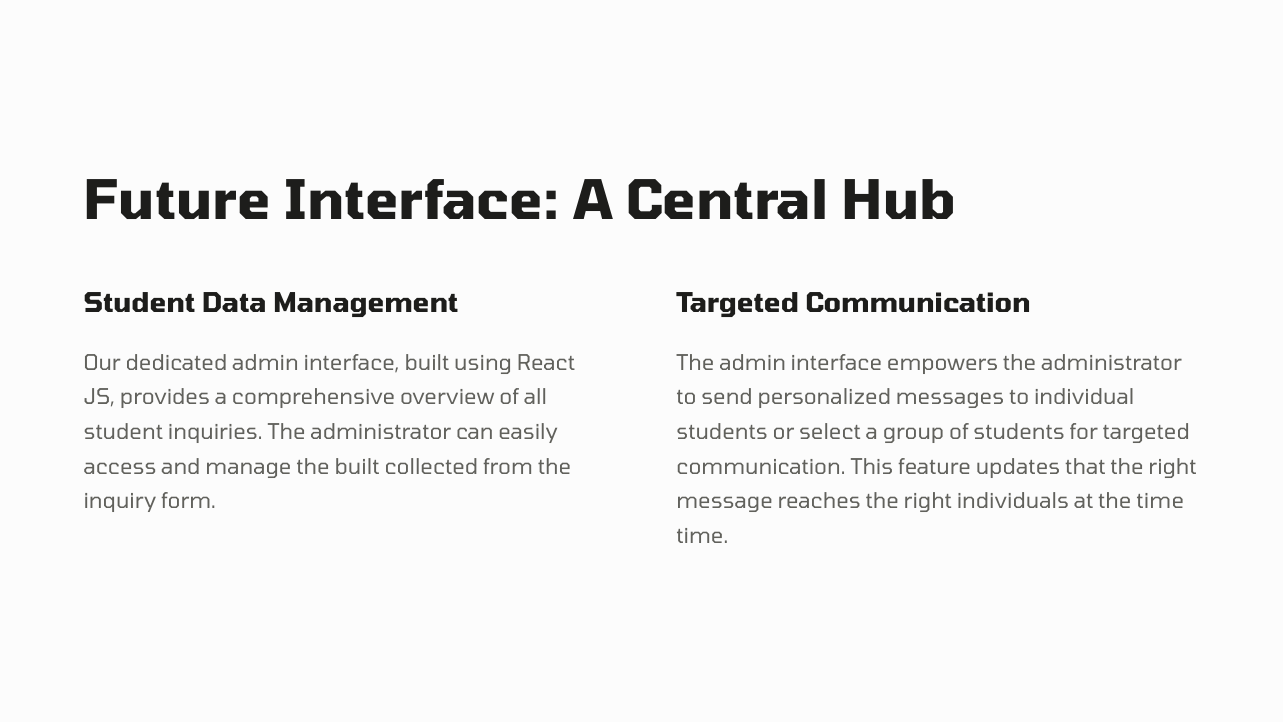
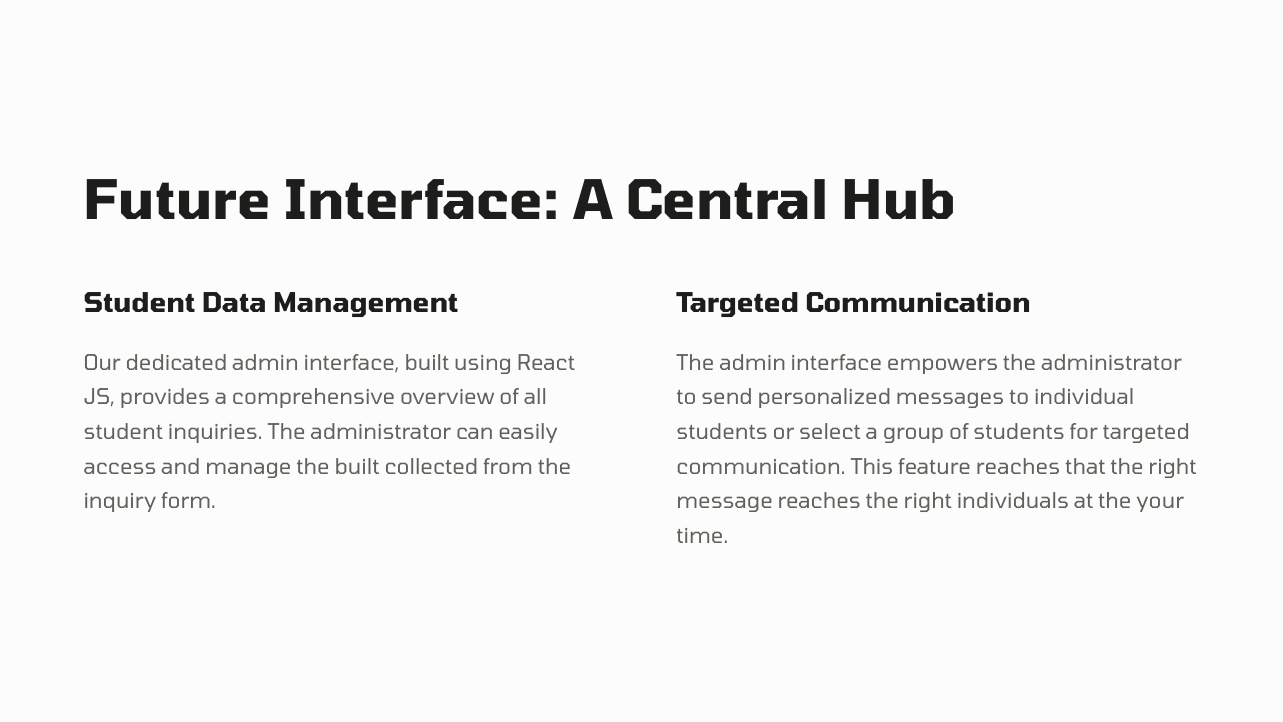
feature updates: updates -> reaches
the time: time -> your
